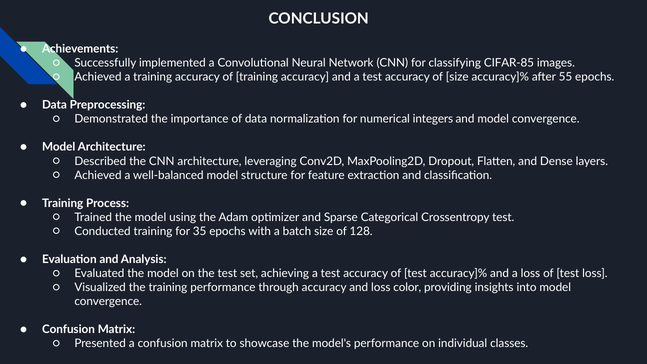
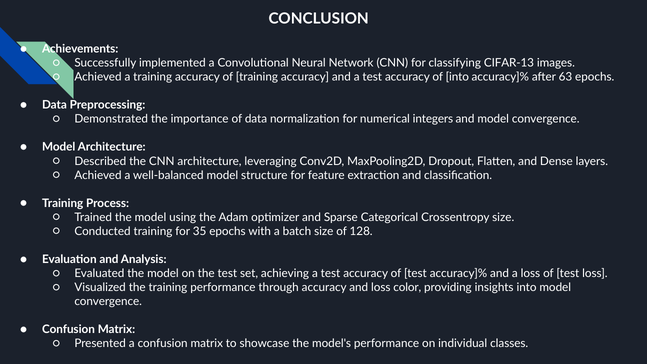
CIFAR-85: CIFAR-85 -> CIFAR-13
of size: size -> into
55: 55 -> 63
Crossentropy test: test -> size
